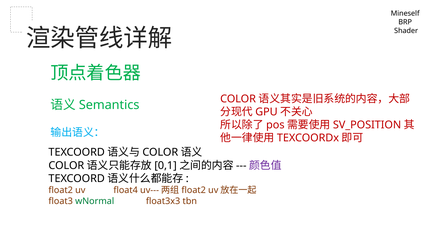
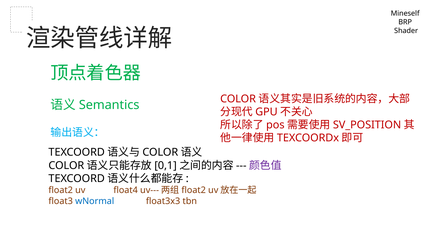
wNormal colour: green -> blue
